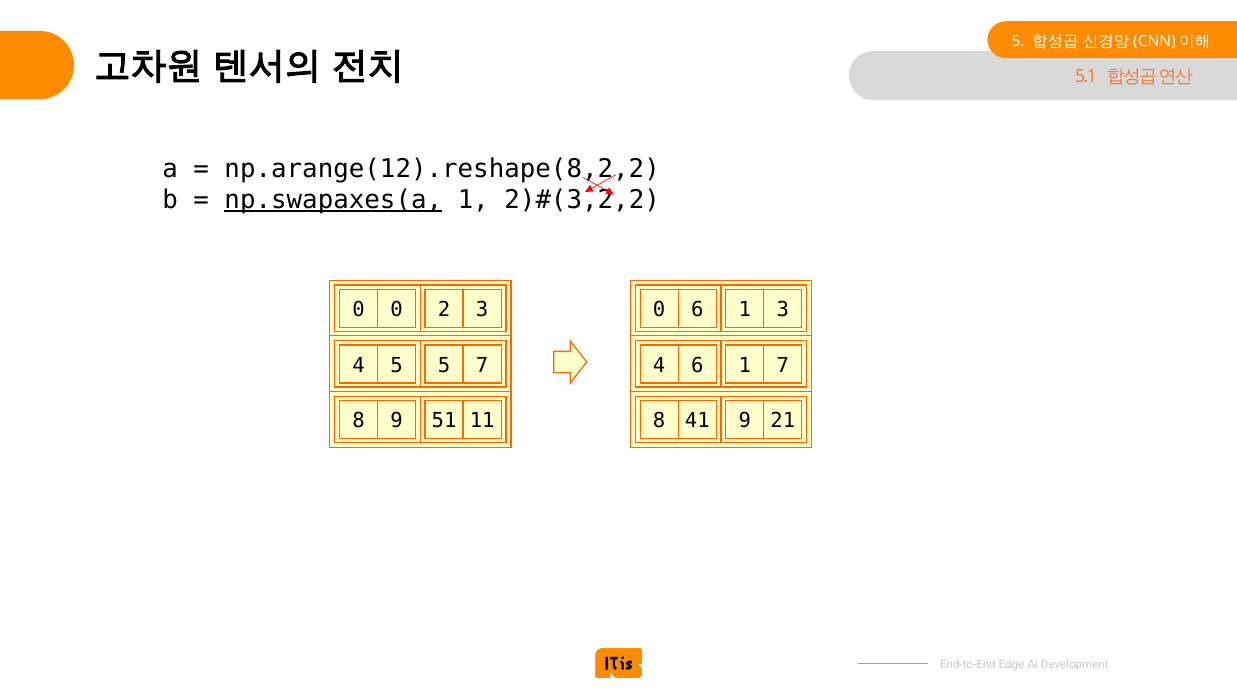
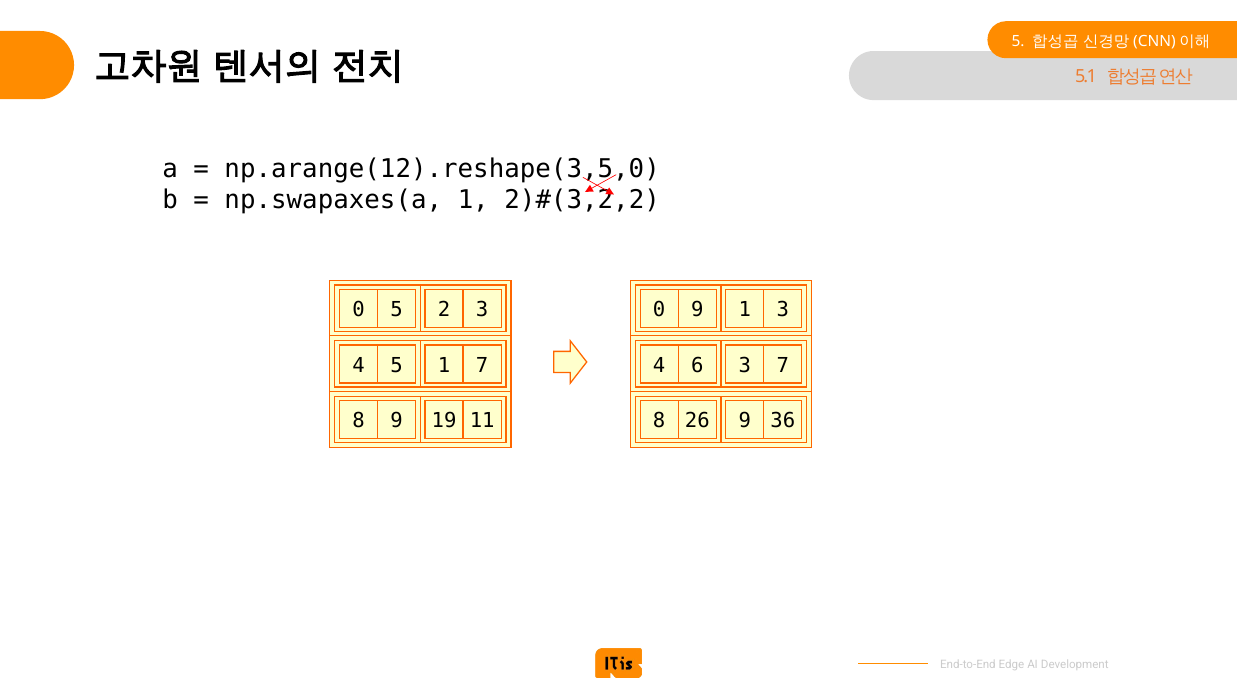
np.arange(12).reshape(8,2,2: np.arange(12).reshape(8,2,2 -> np.arange(12).reshape(3,5,0
np.swapaxes(a underline: present -> none
0 0: 0 -> 5
0 6: 6 -> 9
5 5: 5 -> 1
4 6 1: 1 -> 3
51: 51 -> 19
41: 41 -> 26
21: 21 -> 36
